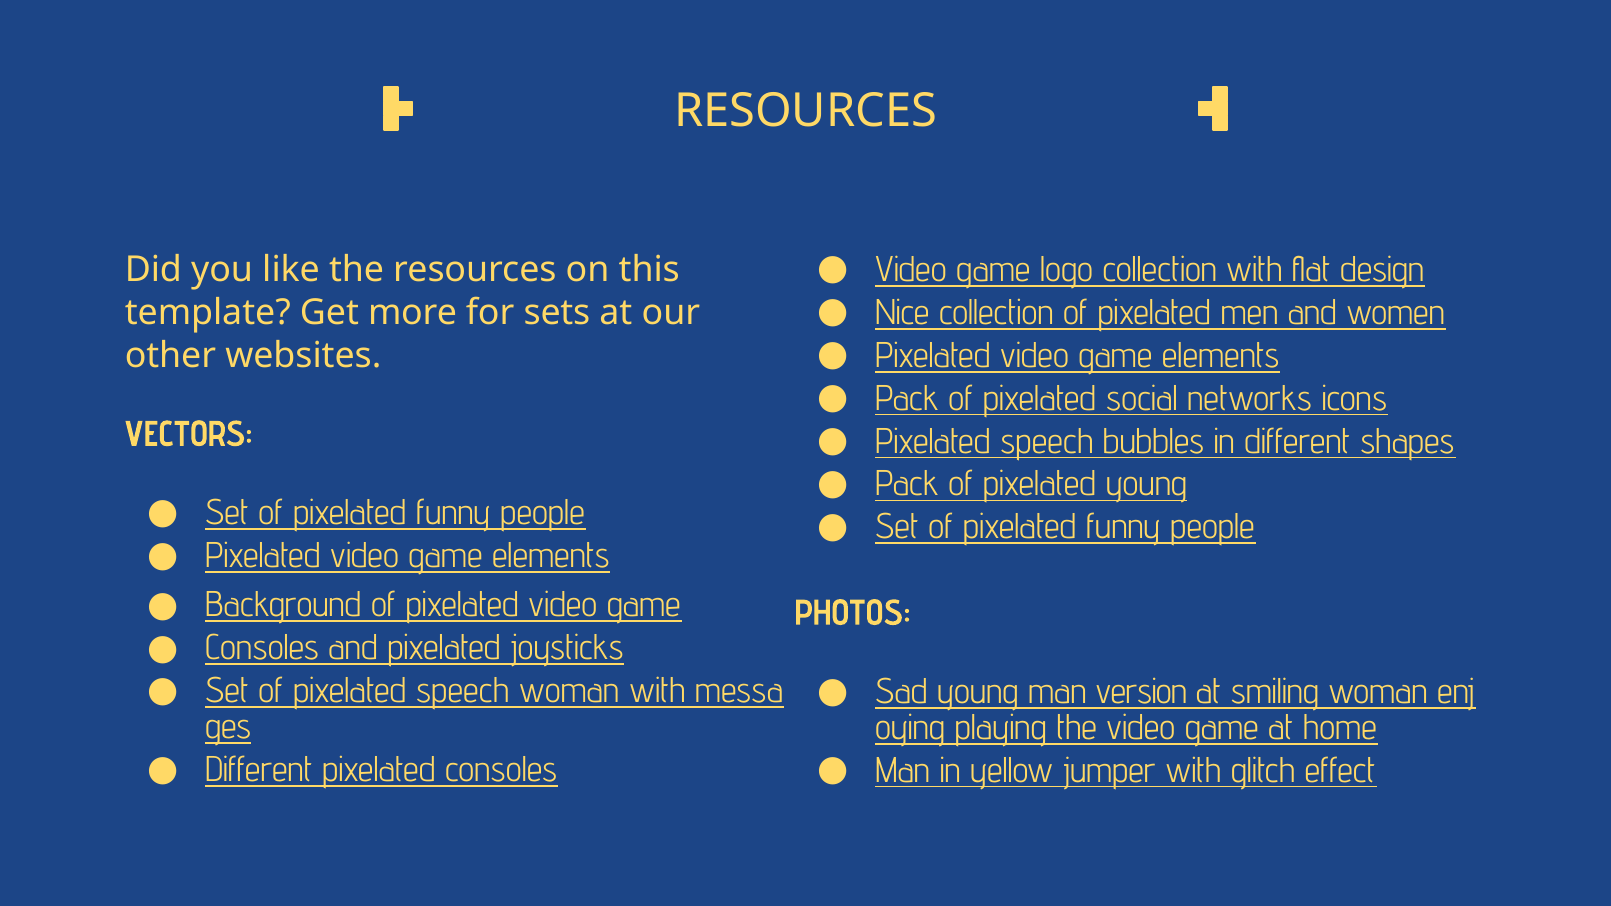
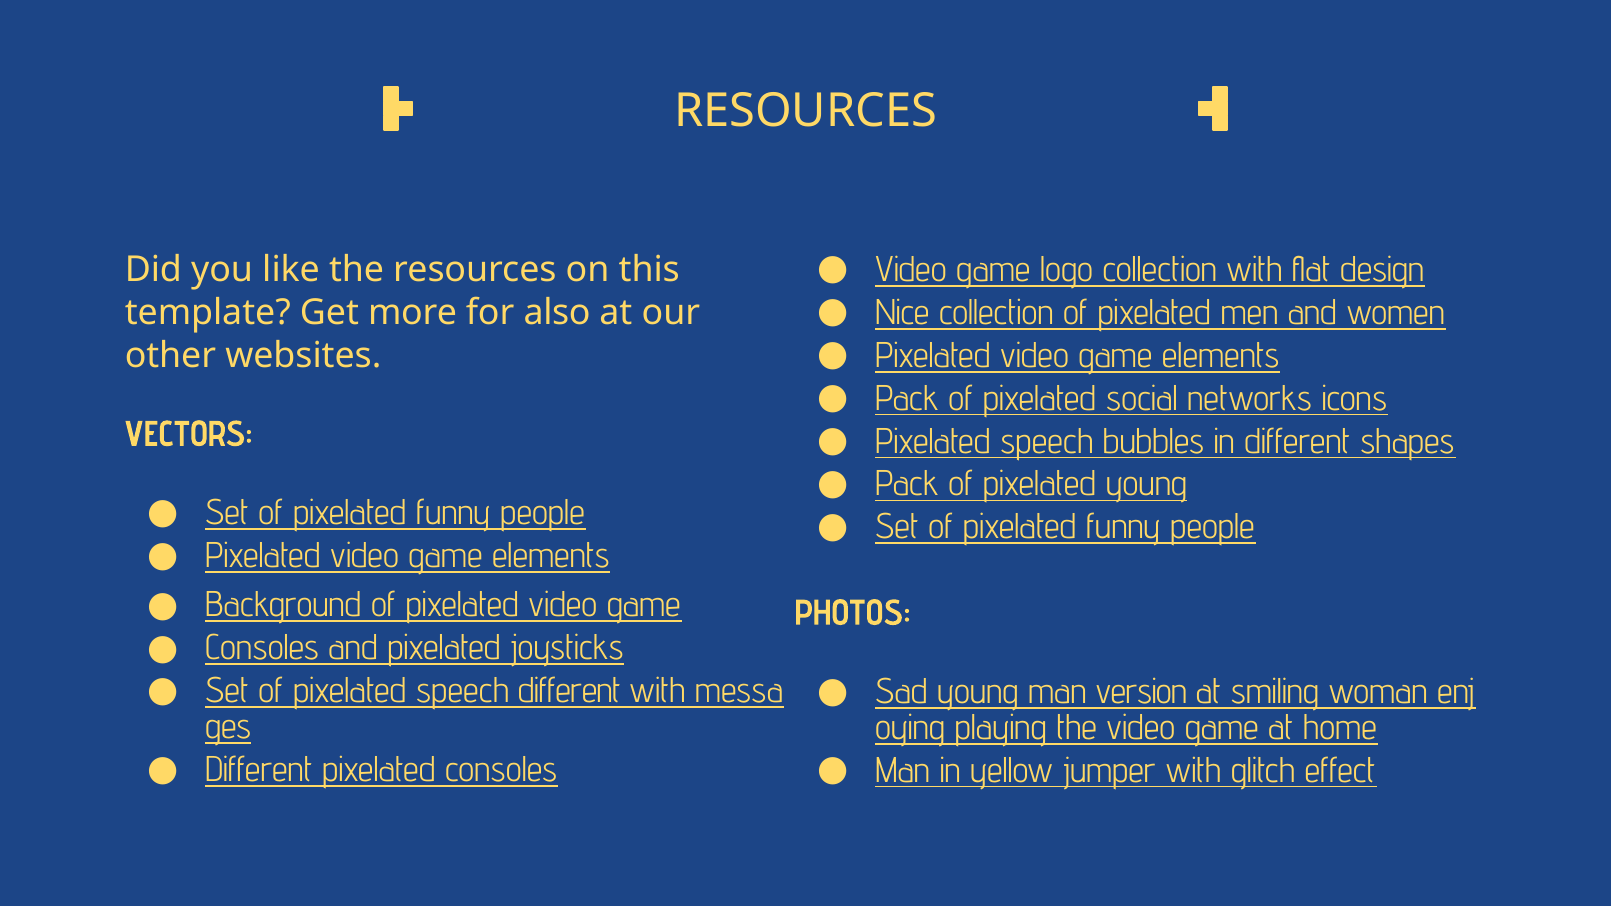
sets: sets -> also
speech woman: woman -> different
